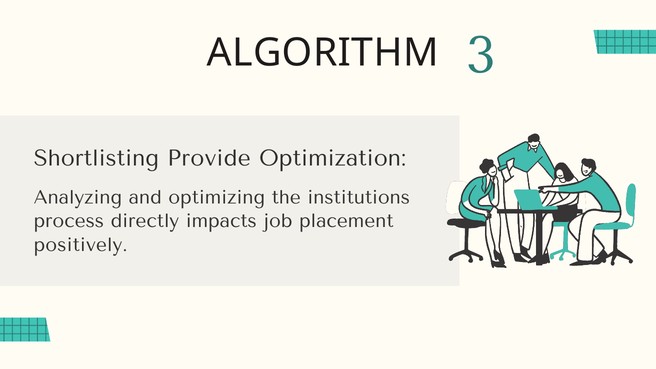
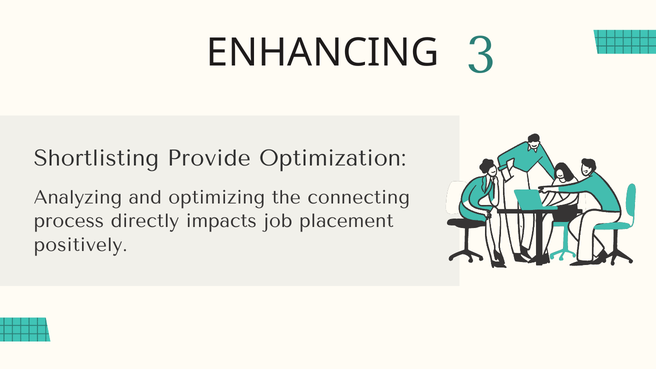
ALGORITHM: ALGORITHM -> ENHANCING
institutions: institutions -> connecting
